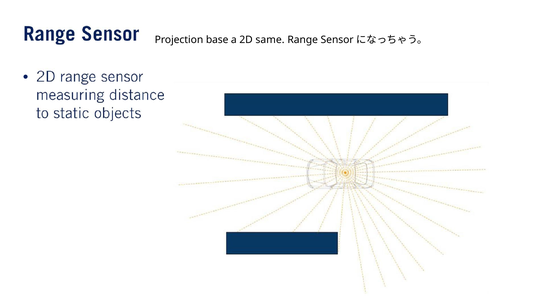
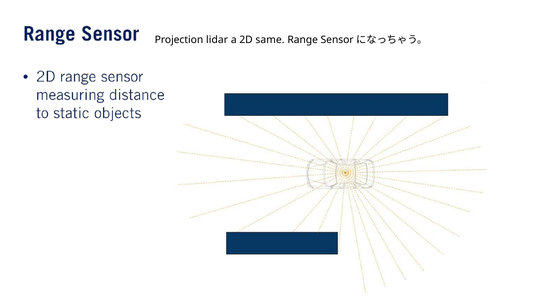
base: base -> lidar
